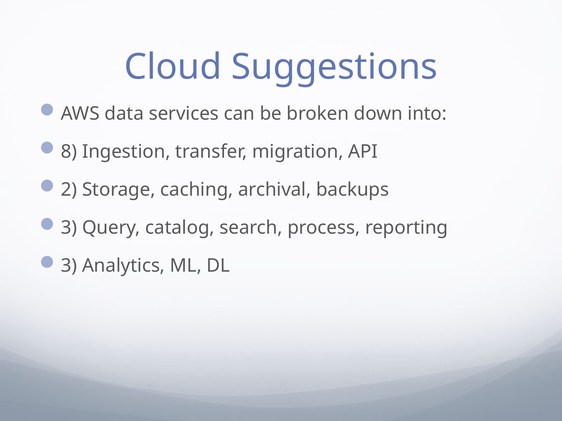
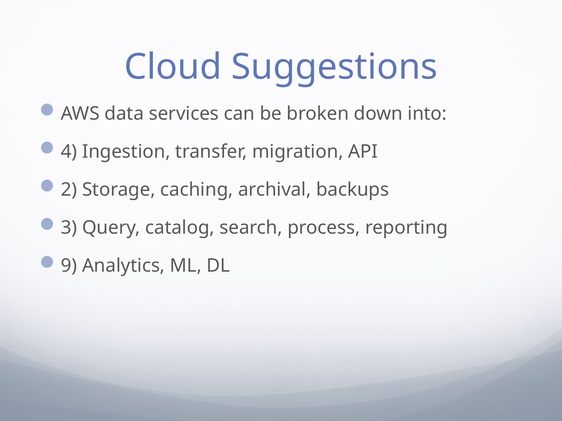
8: 8 -> 4
3 at (69, 266): 3 -> 9
